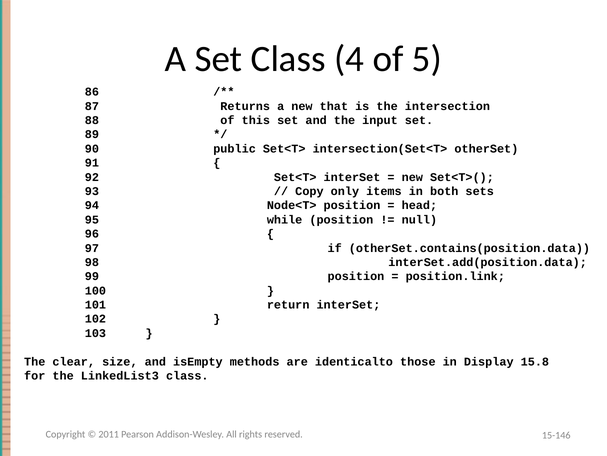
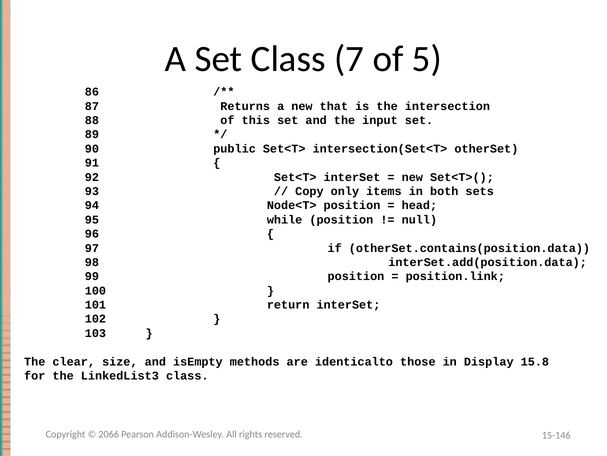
4: 4 -> 7
2011: 2011 -> 2066
